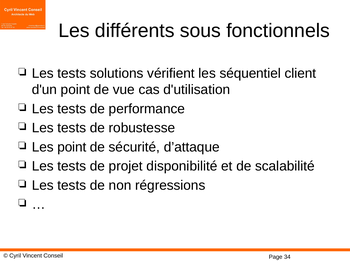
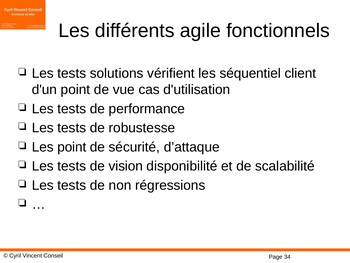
sous: sous -> agile
projet: projet -> vision
